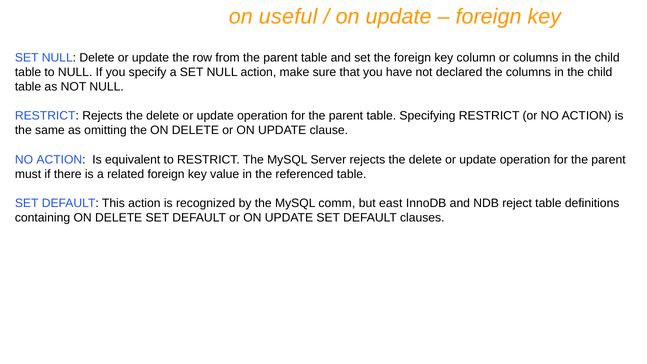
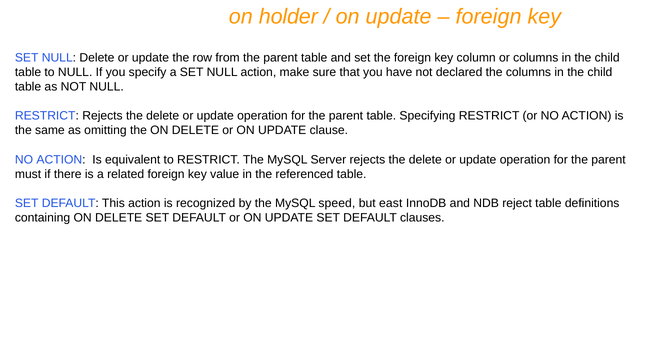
useful: useful -> holder
comm: comm -> speed
